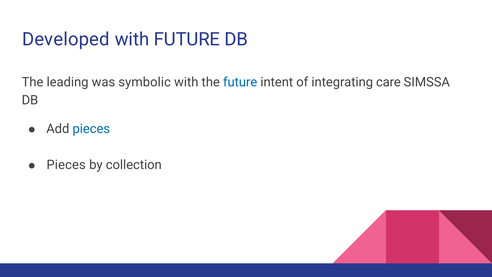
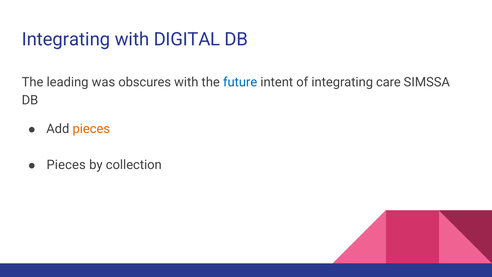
Developed at (66, 39): Developed -> Integrating
with FUTURE: FUTURE -> DIGITAL
symbolic: symbolic -> obscures
pieces at (91, 129) colour: blue -> orange
